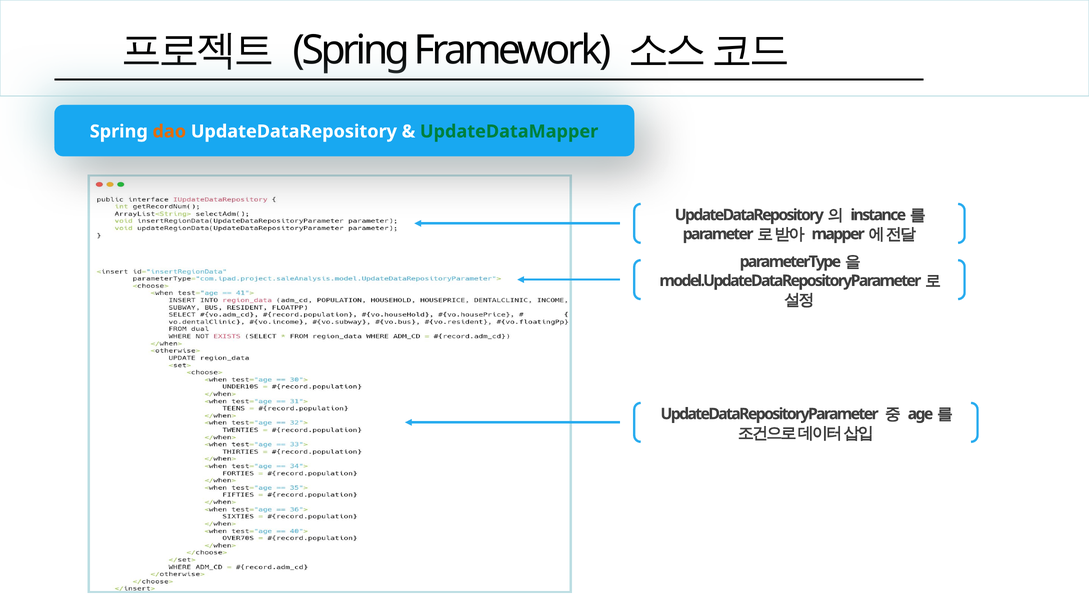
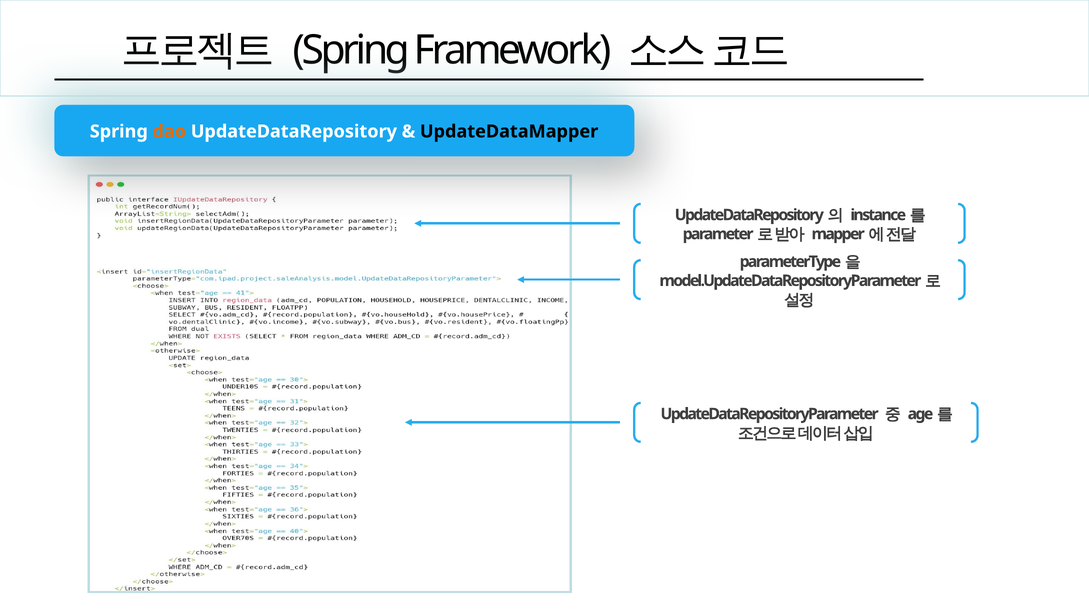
UpdateDataMapper colour: green -> black
